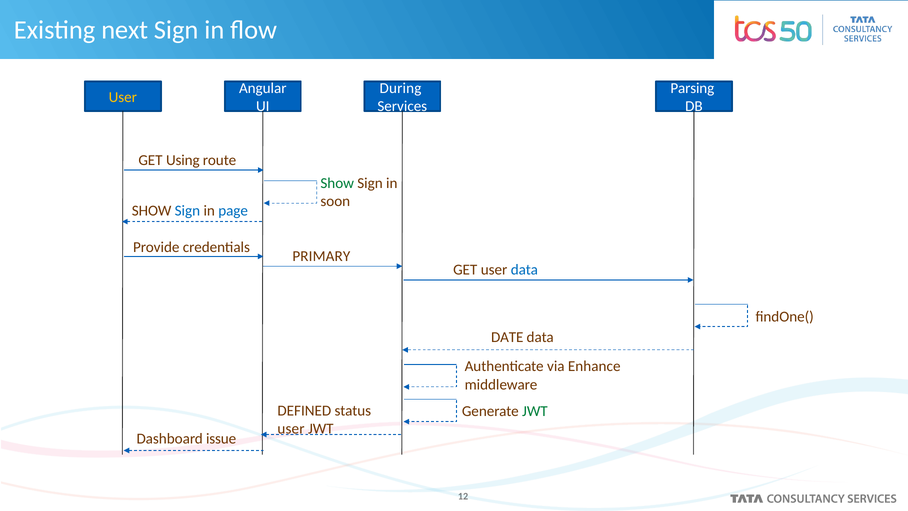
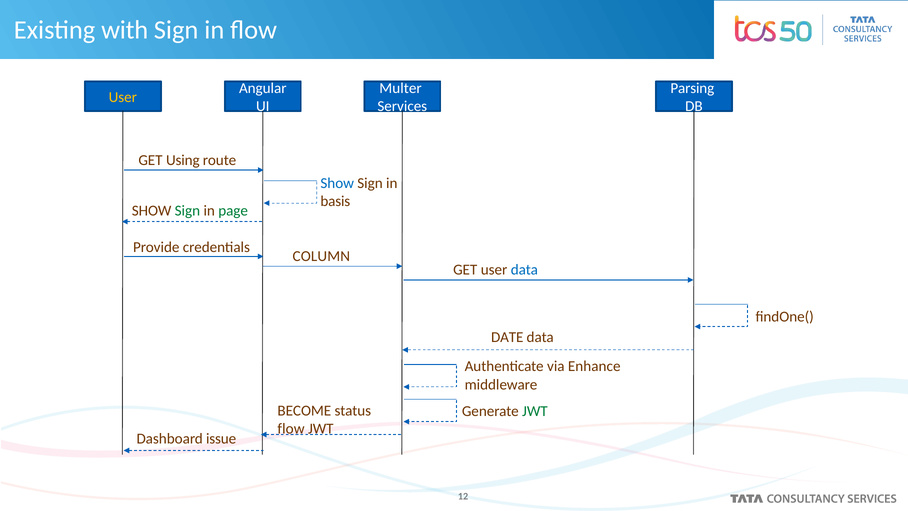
next: next -> with
During: During -> Multer
Show at (337, 183) colour: green -> blue
soon: soon -> basis
Sign at (187, 211) colour: blue -> green
page colour: blue -> green
PRIMARY: PRIMARY -> COLUMN
DEFINED: DEFINED -> BECOME
user at (291, 429): user -> flow
